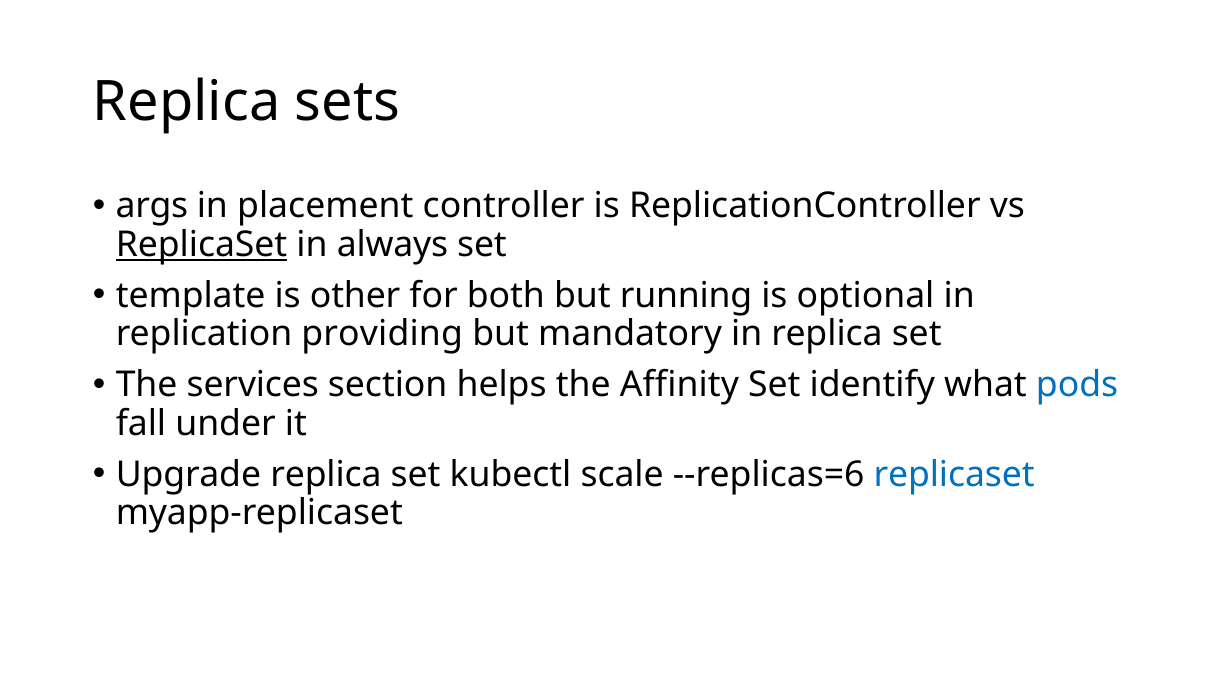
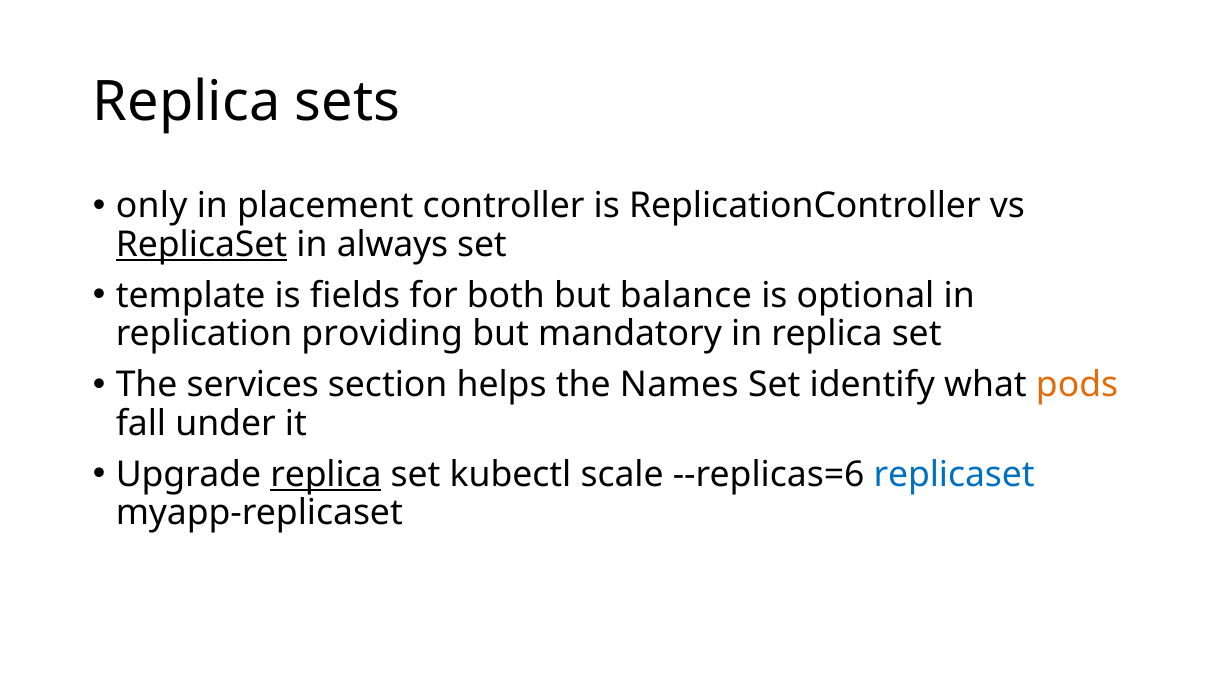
args: args -> only
other: other -> fields
running: running -> balance
Affinity: Affinity -> Names
pods colour: blue -> orange
replica at (326, 474) underline: none -> present
